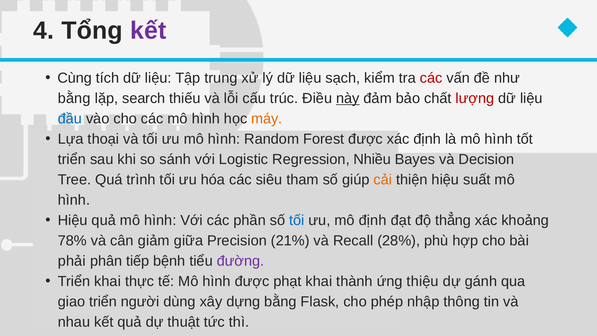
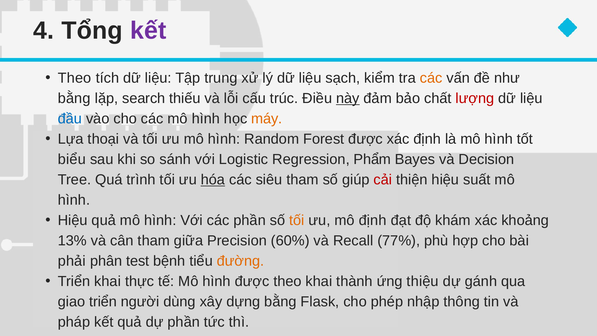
Cùng at (75, 78): Cùng -> Theo
các at (431, 78) colour: red -> orange
triển at (72, 159): triển -> biểu
Nhiều: Nhiều -> Phẩm
hóa underline: none -> present
cải colour: orange -> red
tối at (297, 220) colour: blue -> orange
thẳng: thẳng -> khám
78%: 78% -> 13%
cân giảm: giảm -> tham
21%: 21% -> 60%
28%: 28% -> 77%
tiếp: tiếp -> test
đường colour: purple -> orange
được phạt: phạt -> theo
nhau: nhau -> pháp
dự thuật: thuật -> phần
